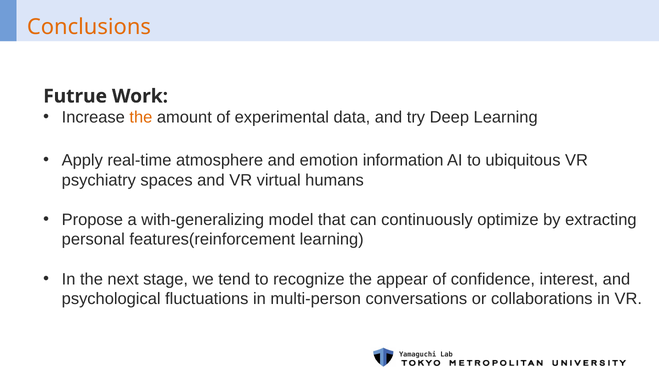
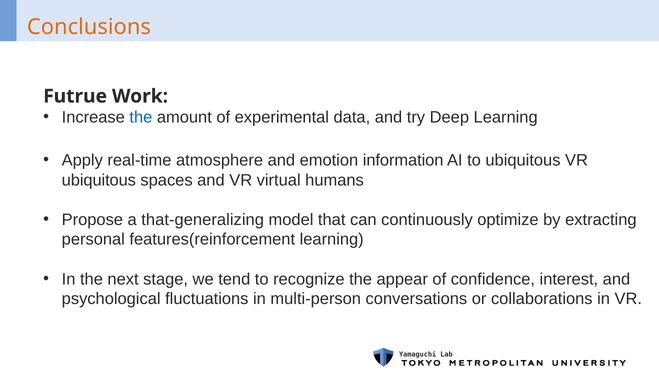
the at (141, 117) colour: orange -> blue
psychiatry at (99, 180): psychiatry -> ubiquitous
with-generalizing: with-generalizing -> that-generalizing
